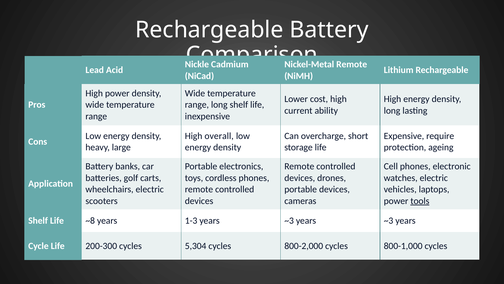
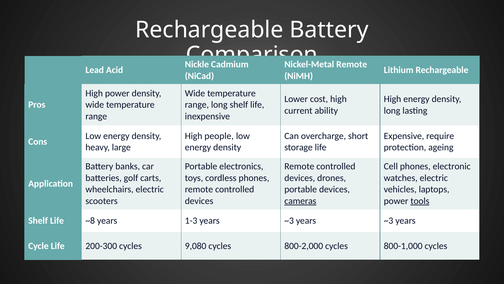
overall: overall -> people
cameras underline: none -> present
5,304: 5,304 -> 9,080
